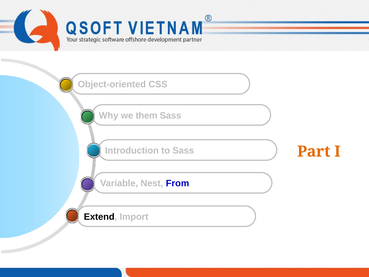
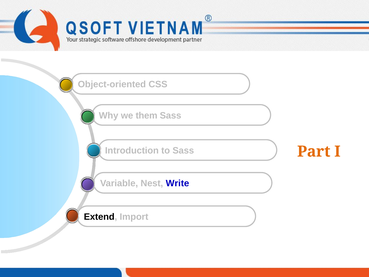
From: From -> Write
